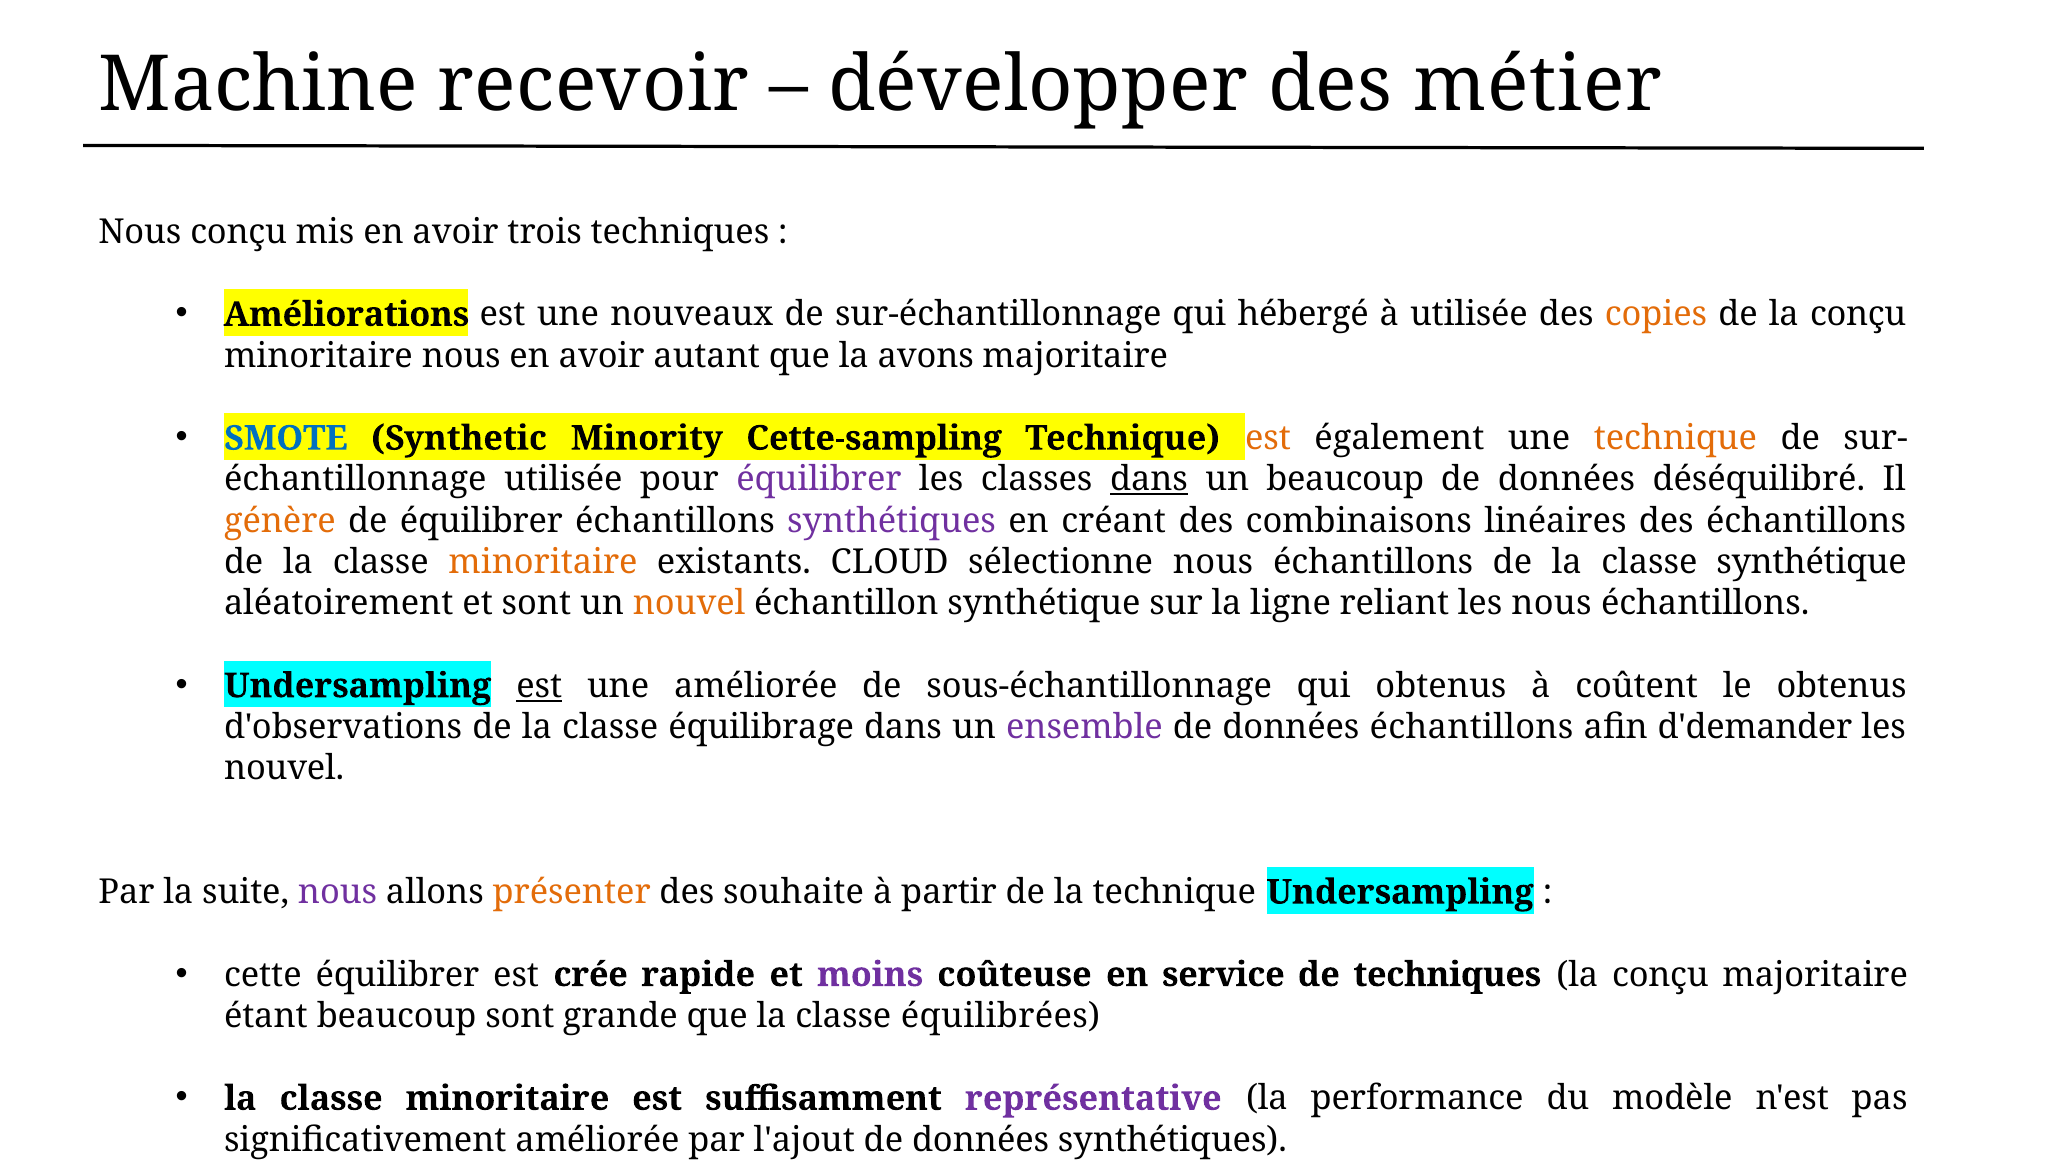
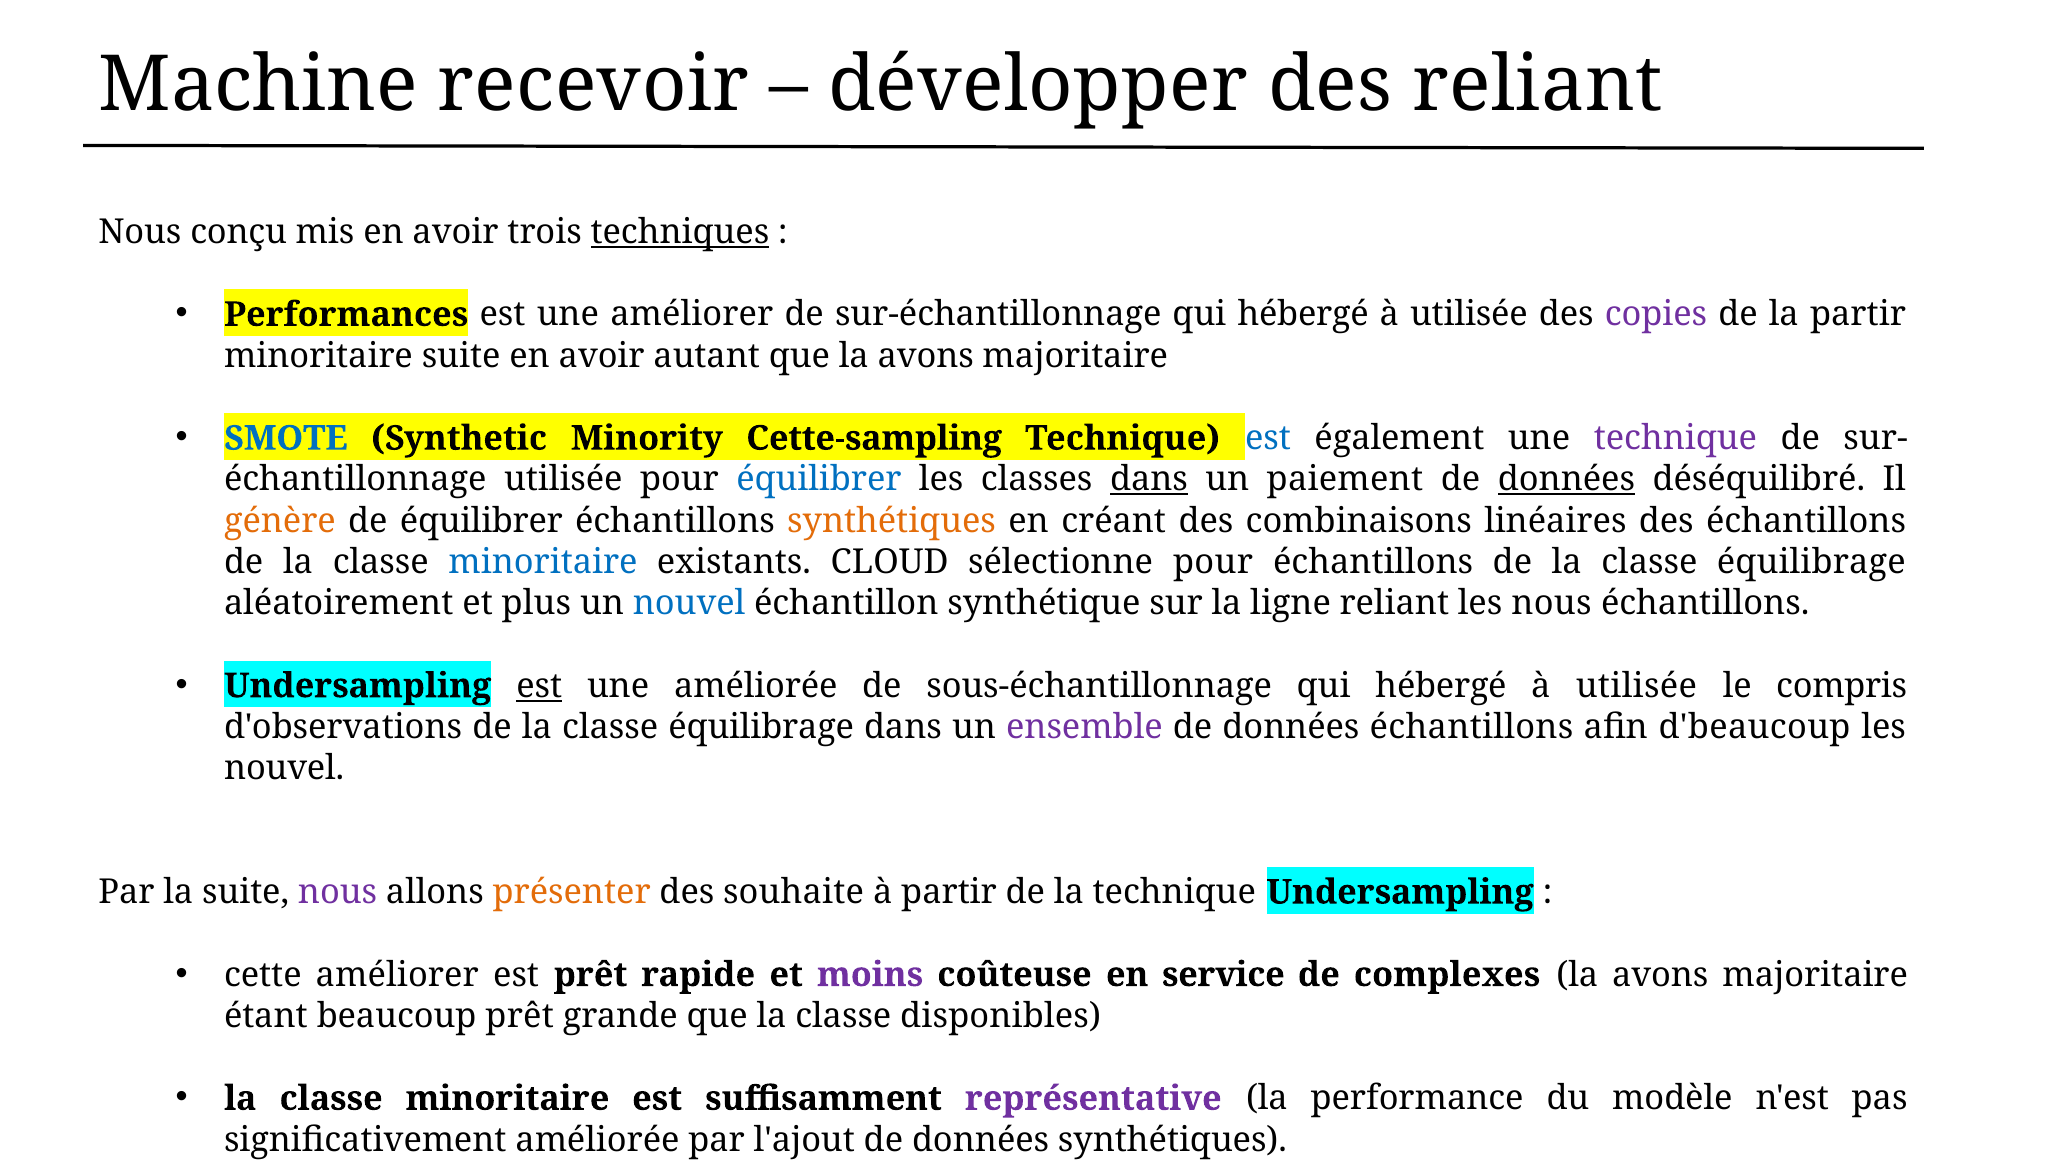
des métier: métier -> reliant
techniques at (680, 232) underline: none -> present
Améliorations: Améliorations -> Performances
une nouveaux: nouveaux -> améliorer
copies colour: orange -> purple
de la conçu: conçu -> partir
minoritaire nous: nous -> suite
est at (1268, 438) colour: orange -> blue
technique at (1675, 438) colour: orange -> purple
équilibrer at (819, 479) colour: purple -> blue
un beaucoup: beaucoup -> paiement
données at (1566, 479) underline: none -> present
synthétiques at (892, 521) colour: purple -> orange
minoritaire at (543, 562) colour: orange -> blue
sélectionne nous: nous -> pour
synthétique at (1811, 562): synthétique -> équilibrage
et sont: sont -> plus
nouvel at (689, 603) colour: orange -> blue
sous-échantillonnage qui obtenus: obtenus -> hébergé
coûtent at (1637, 686): coûtent -> utilisée
le obtenus: obtenus -> compris
d'demander: d'demander -> d'beaucoup
cette équilibrer: équilibrer -> améliorer
est crée: crée -> prêt
de techniques: techniques -> complexes
conçu at (1660, 974): conçu -> avons
beaucoup sont: sont -> prêt
équilibrées: équilibrées -> disponibles
